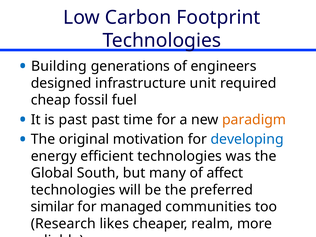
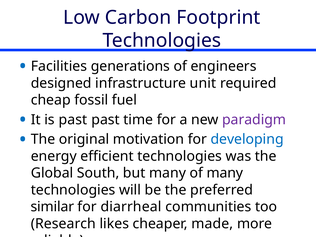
Building: Building -> Facilities
paradigm colour: orange -> purple
of affect: affect -> many
managed: managed -> diarrheal
realm: realm -> made
